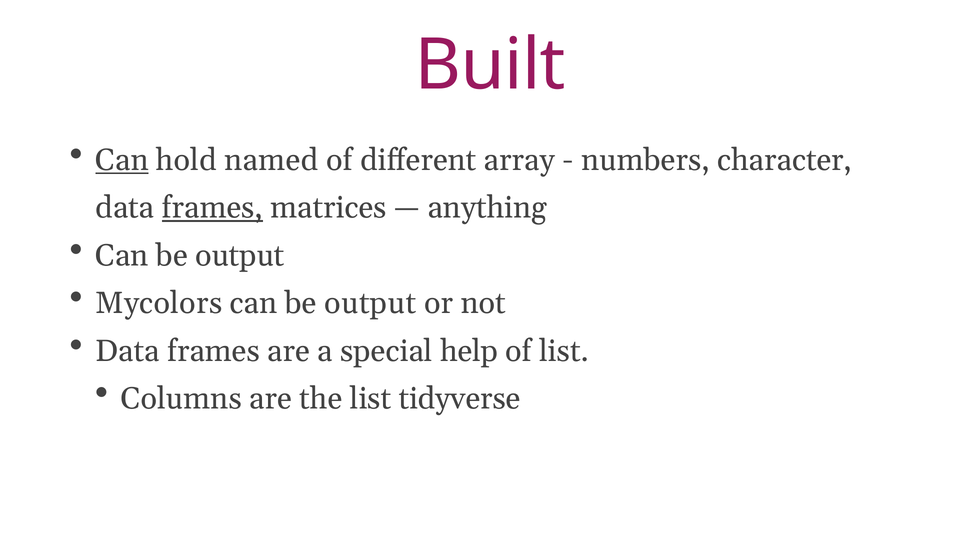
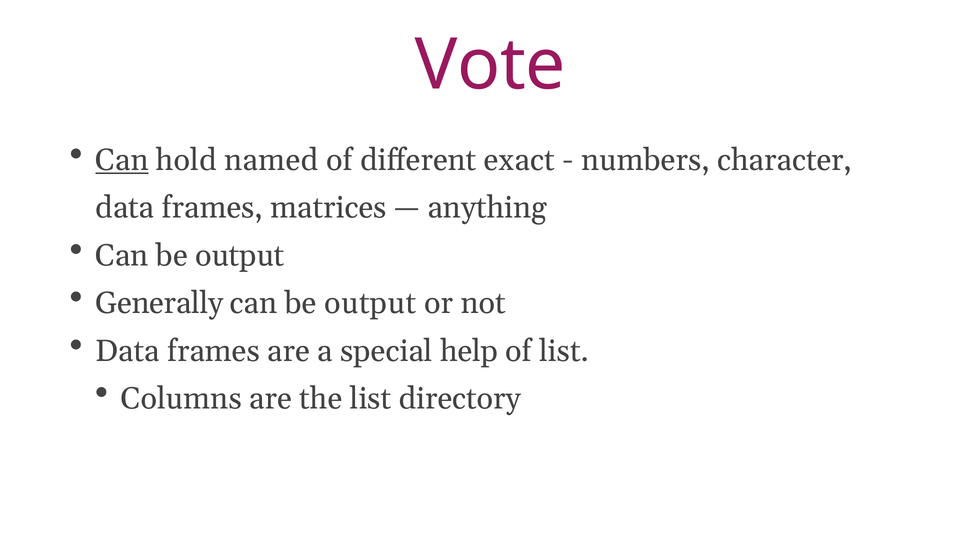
Built: Built -> Vote
array: array -> exact
frames at (212, 208) underline: present -> none
Mycolors: Mycolors -> Generally
tidyverse: tidyverse -> directory
